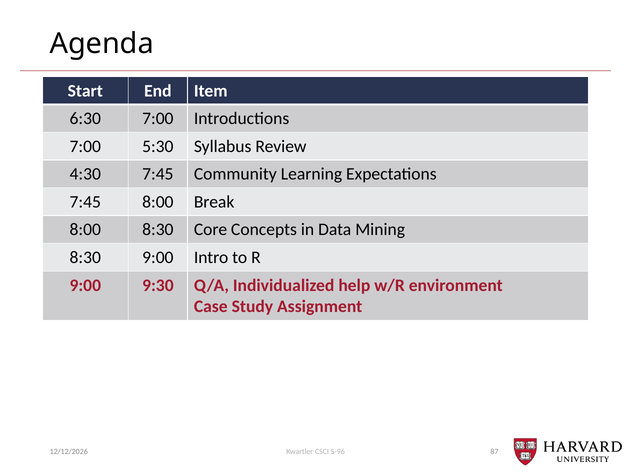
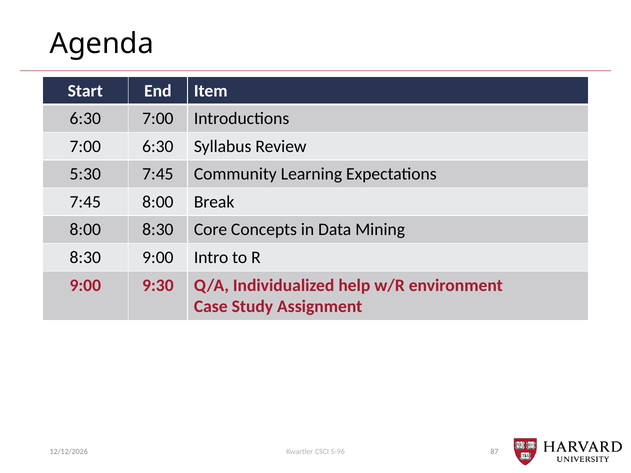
7:00 5:30: 5:30 -> 6:30
4:30: 4:30 -> 5:30
